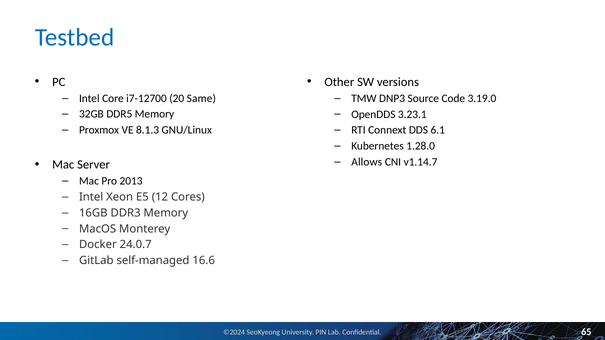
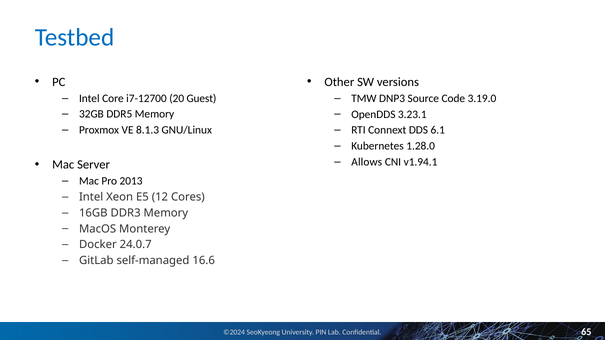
Same: Same -> Guest
v1.14.7: v1.14.7 -> v1.94.1
